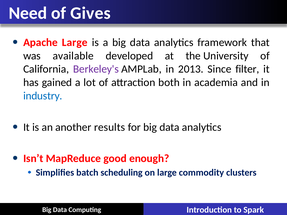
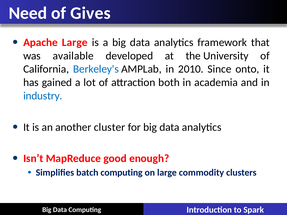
Berkeley's colour: purple -> blue
2013: 2013 -> 2010
filter: filter -> onto
results: results -> cluster
batch scheduling: scheduling -> computing
